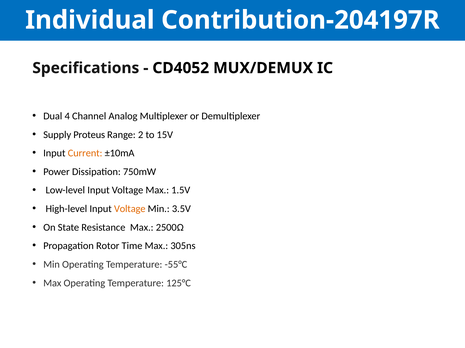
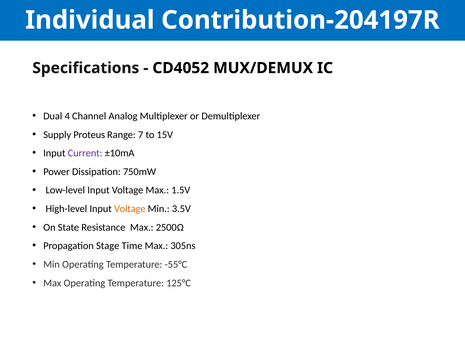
2: 2 -> 7
Current colour: orange -> purple
Rotor: Rotor -> Stage
